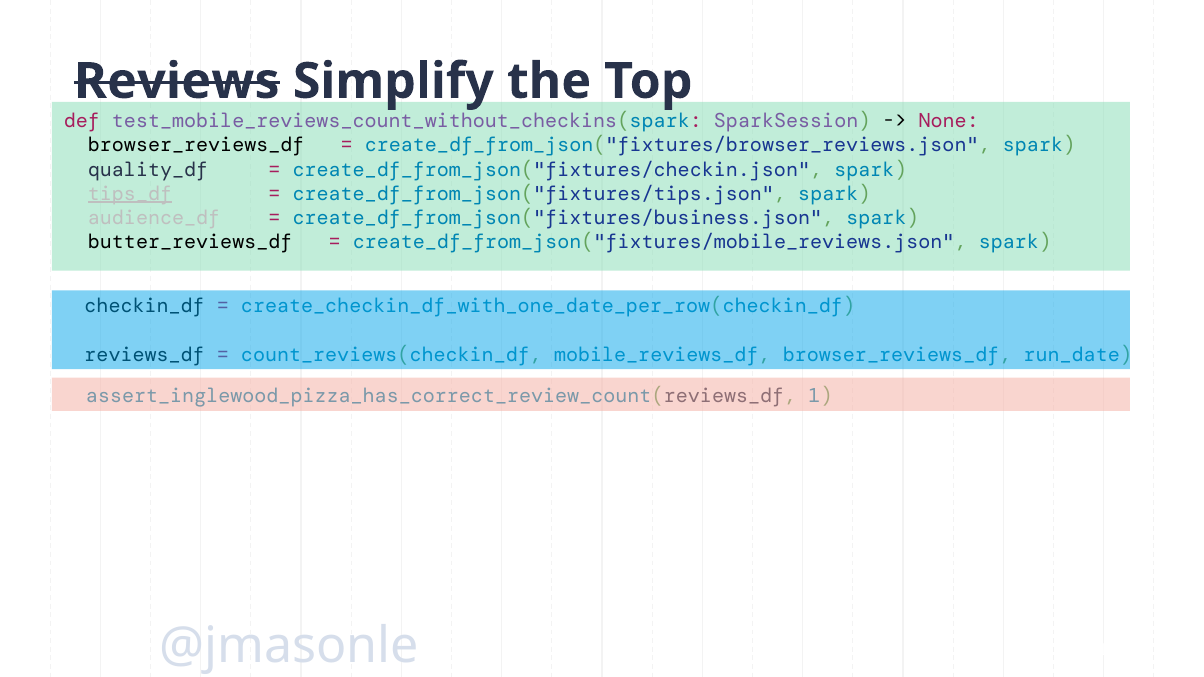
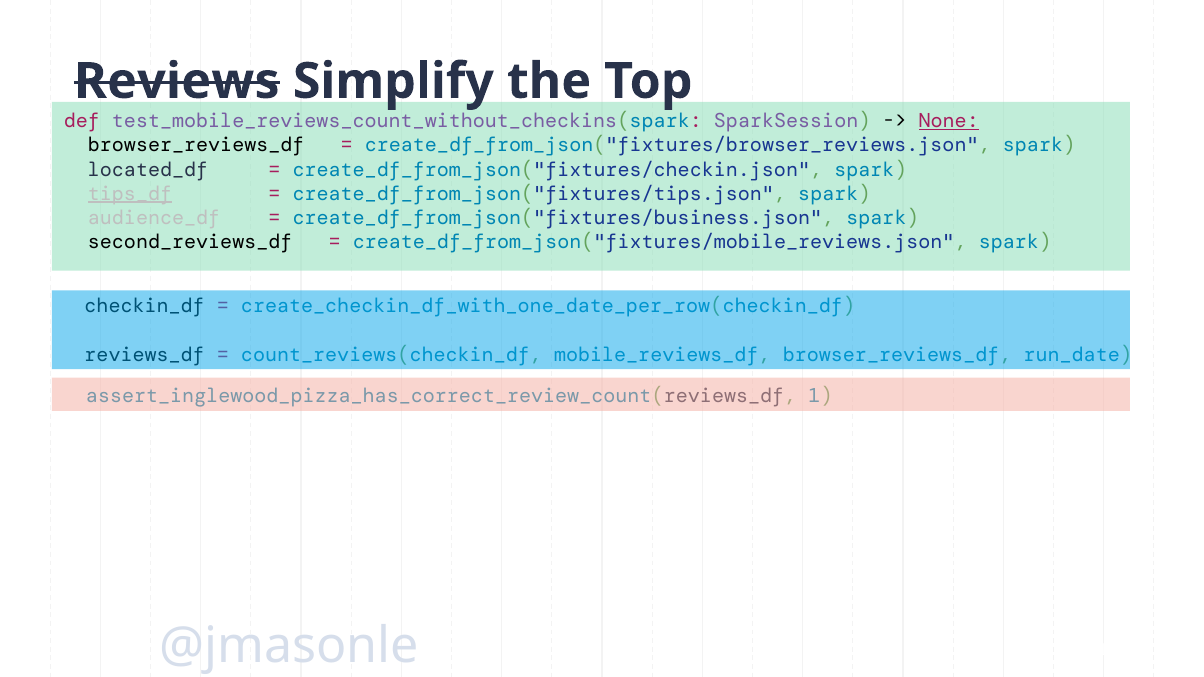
None underline: none -> present
quality_df: quality_df -> located_df
butter_reviews_df: butter_reviews_df -> second_reviews_df
